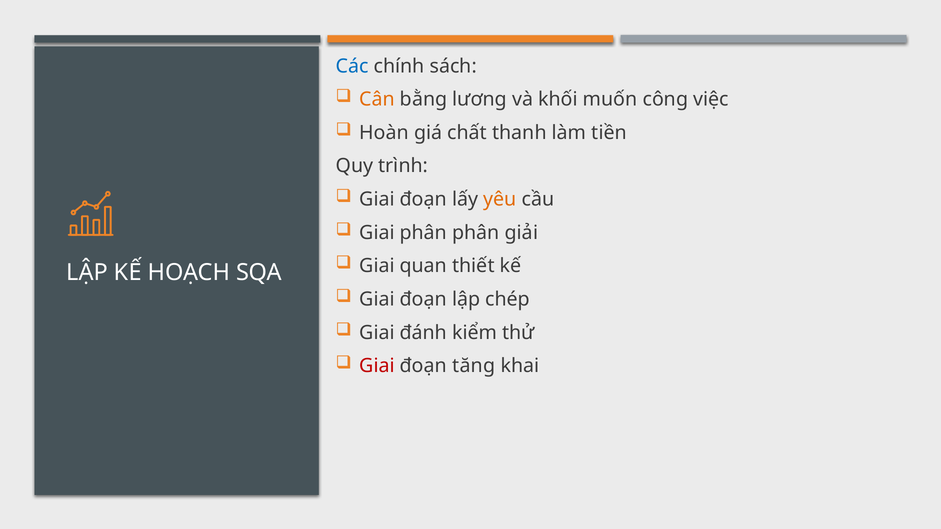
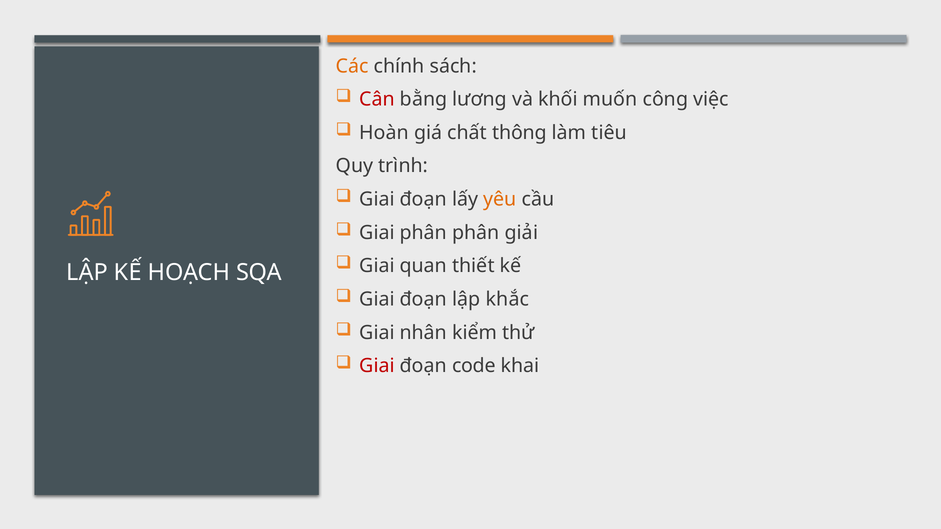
Các colour: blue -> orange
Cân colour: orange -> red
thanh: thanh -> thông
tiền: tiền -> tiêu
chép: chép -> khắc
đánh: đánh -> nhân
tăng: tăng -> code
